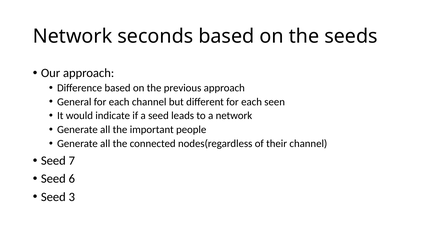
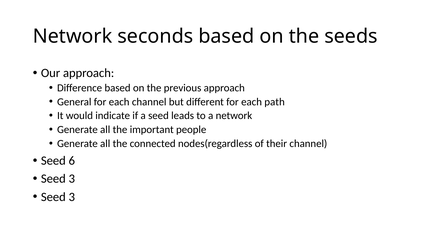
seen: seen -> path
7: 7 -> 6
6 at (72, 178): 6 -> 3
